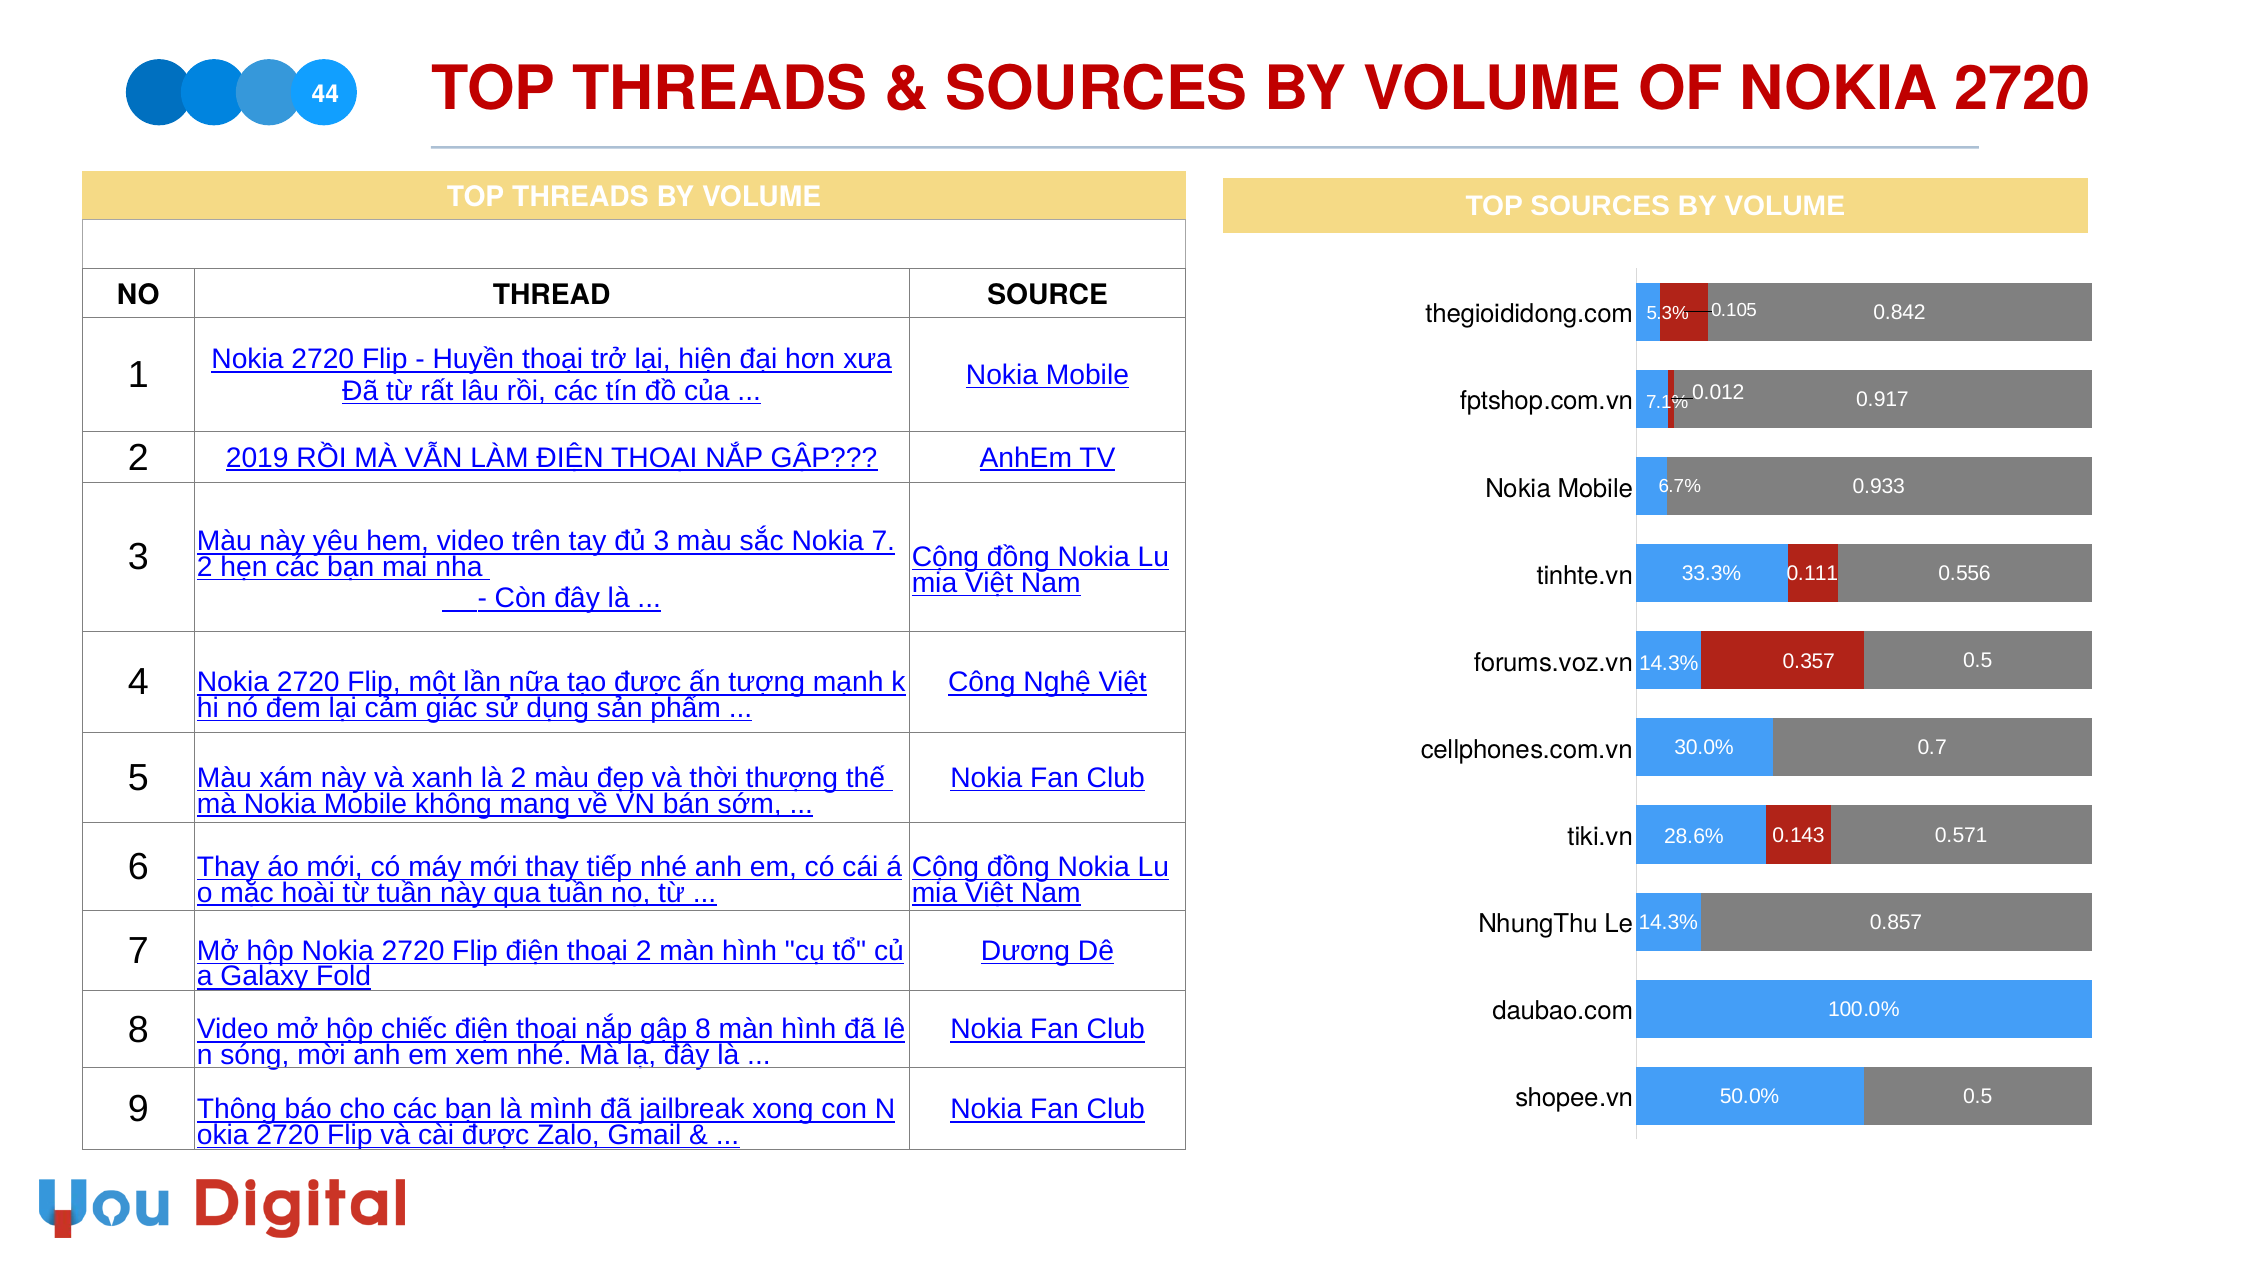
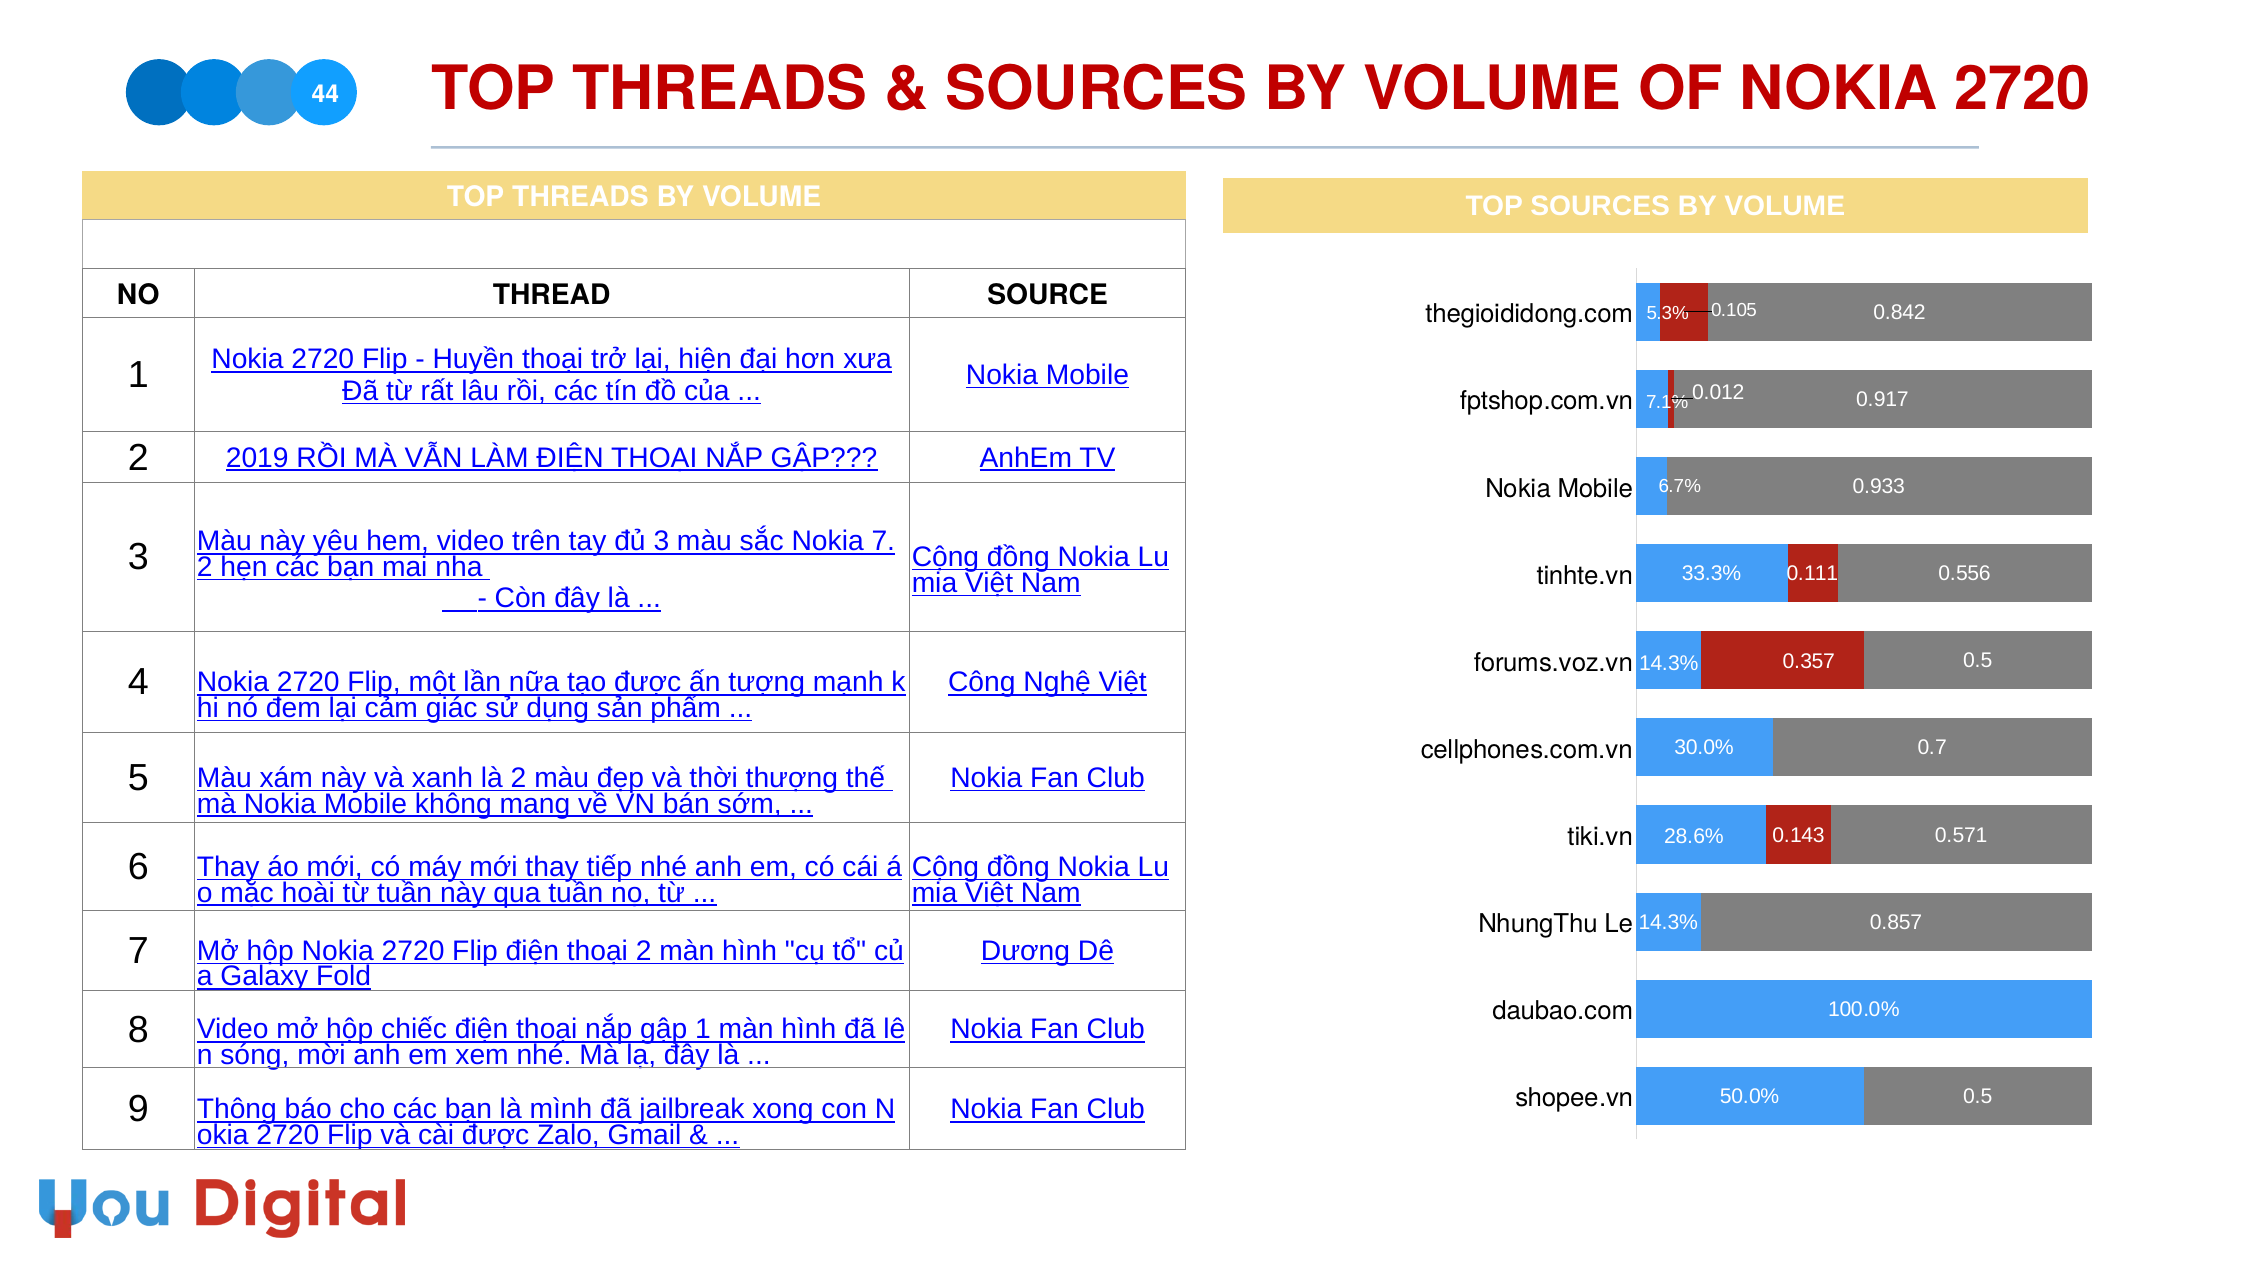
gập 8: 8 -> 1
